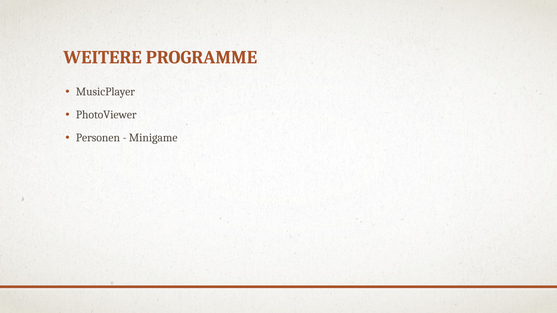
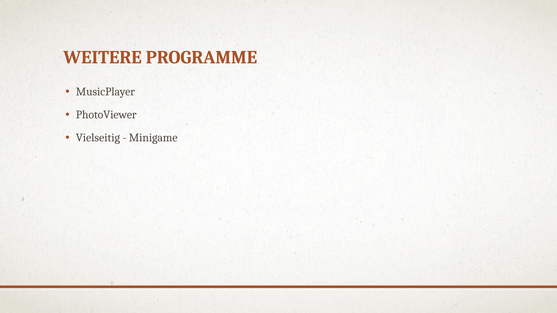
Personen: Personen -> Vielseitig
